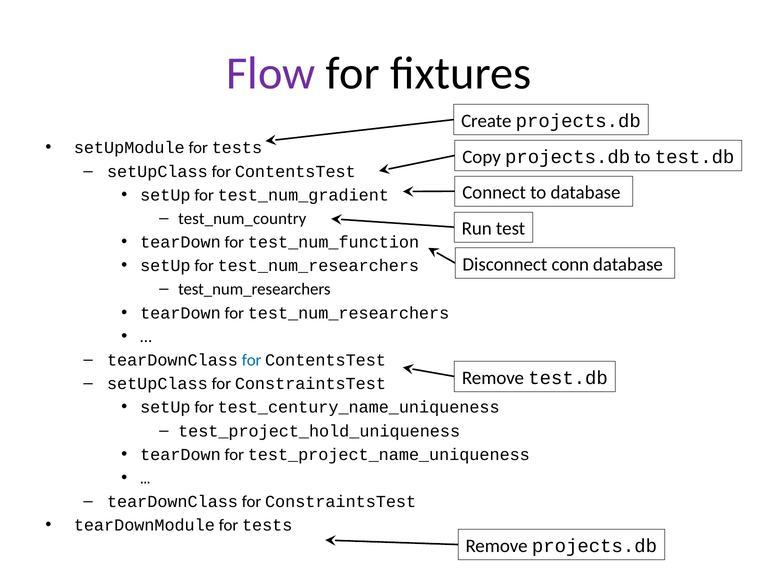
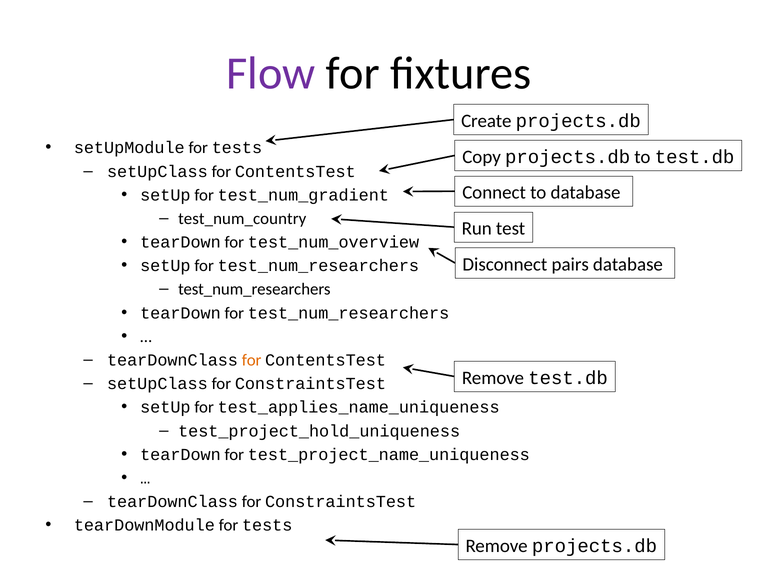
test_num_function: test_num_function -> test_num_overview
conn: conn -> pairs
for at (252, 360) colour: blue -> orange
test_century_name_uniqueness: test_century_name_uniqueness -> test_applies_name_uniqueness
